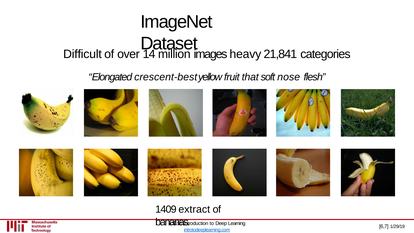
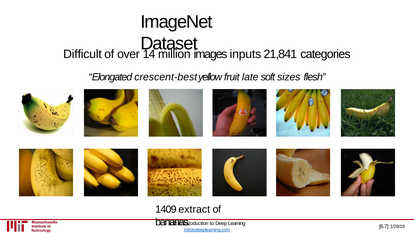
heavy: heavy -> inputs
that: that -> late
nose: nose -> sizes
